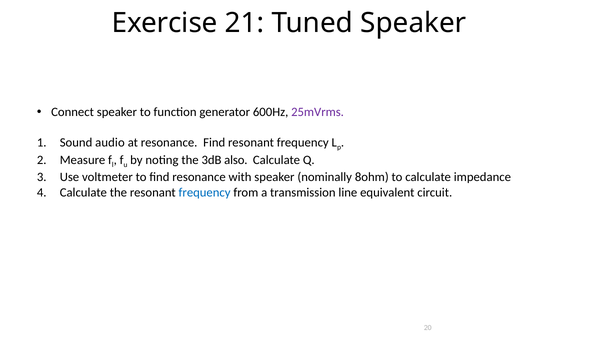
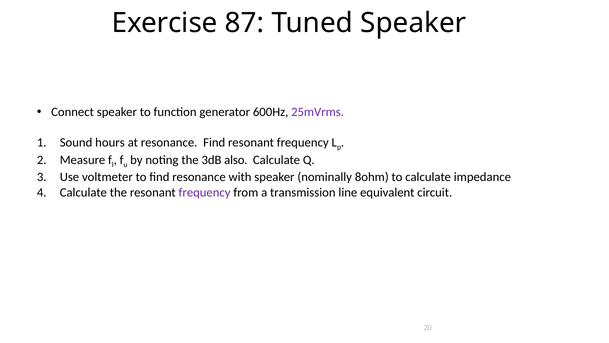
21: 21 -> 87
audio: audio -> hours
frequency at (205, 192) colour: blue -> purple
